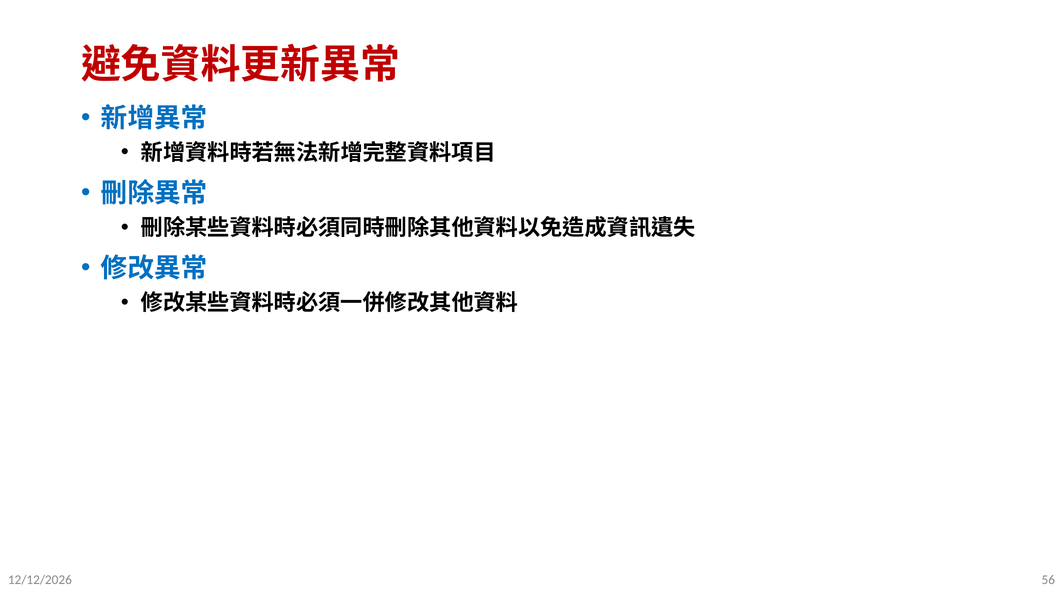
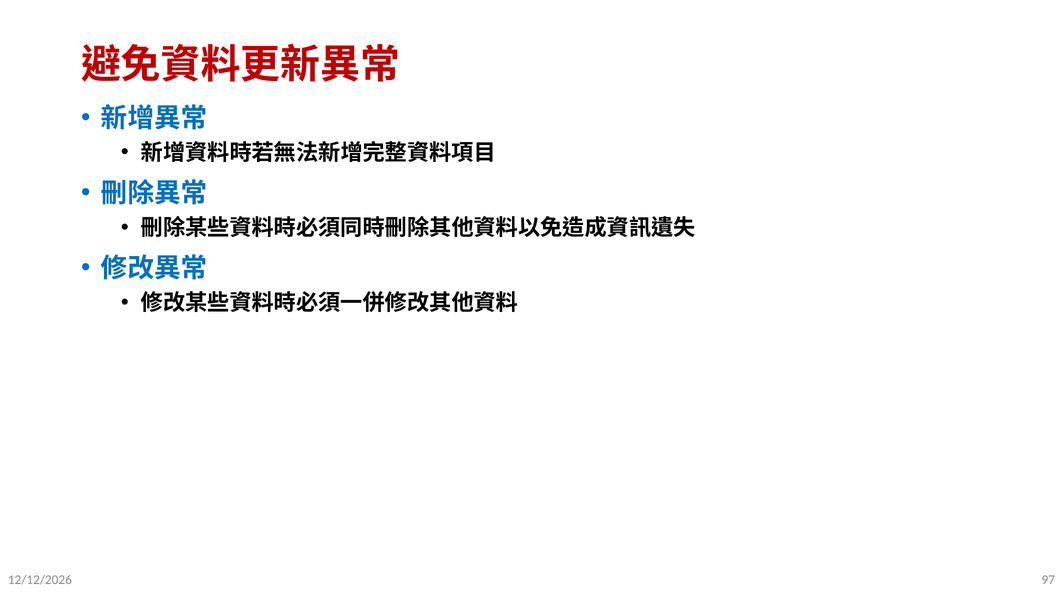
56: 56 -> 97
